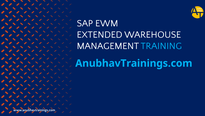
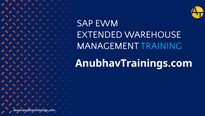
AnubhavTrainings.com colour: light blue -> white
